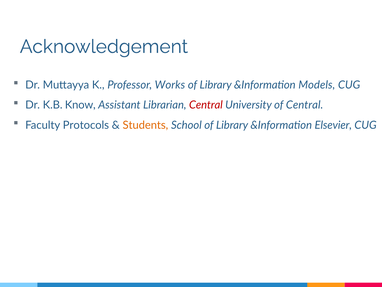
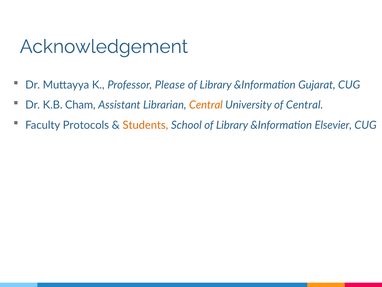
Works: Works -> Please
Models: Models -> Gujarat
Know: Know -> Cham
Central at (206, 105) colour: red -> orange
